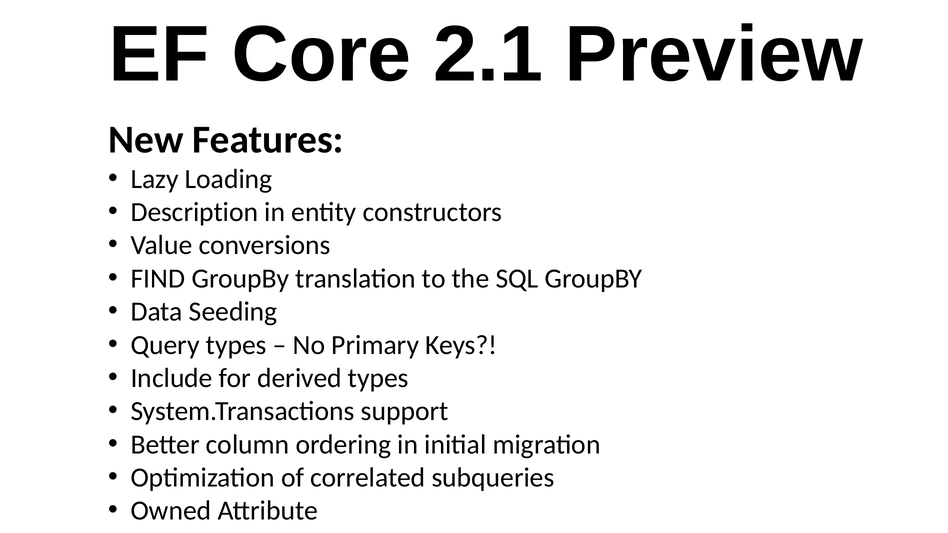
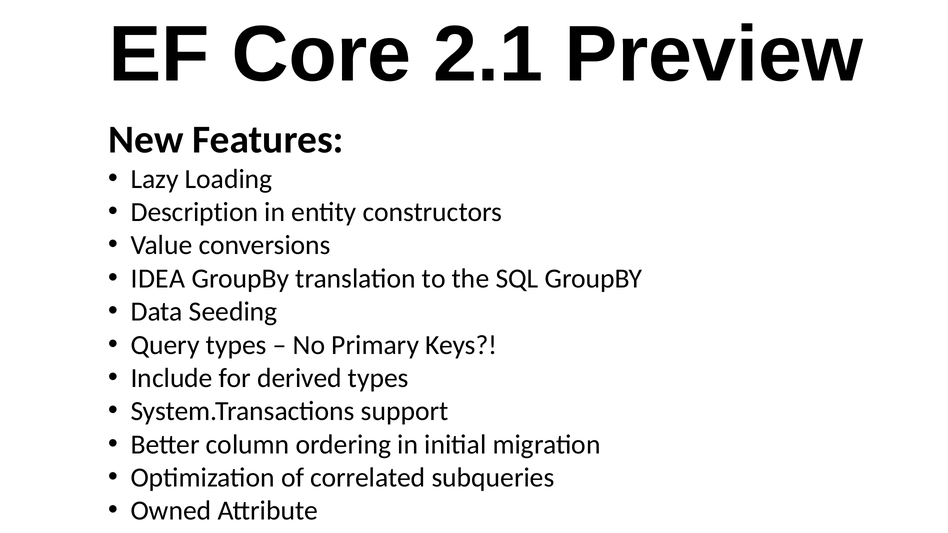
FIND: FIND -> IDEA
